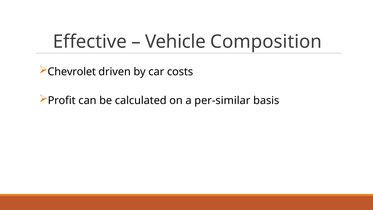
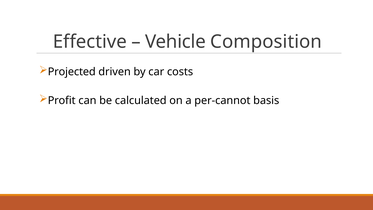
Chevrolet: Chevrolet -> Projected
per-similar: per-similar -> per-cannot
